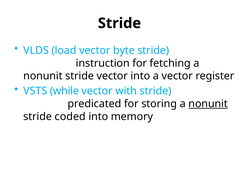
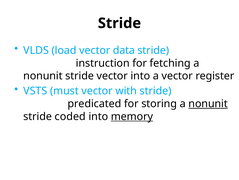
byte: byte -> data
while: while -> must
memory underline: none -> present
